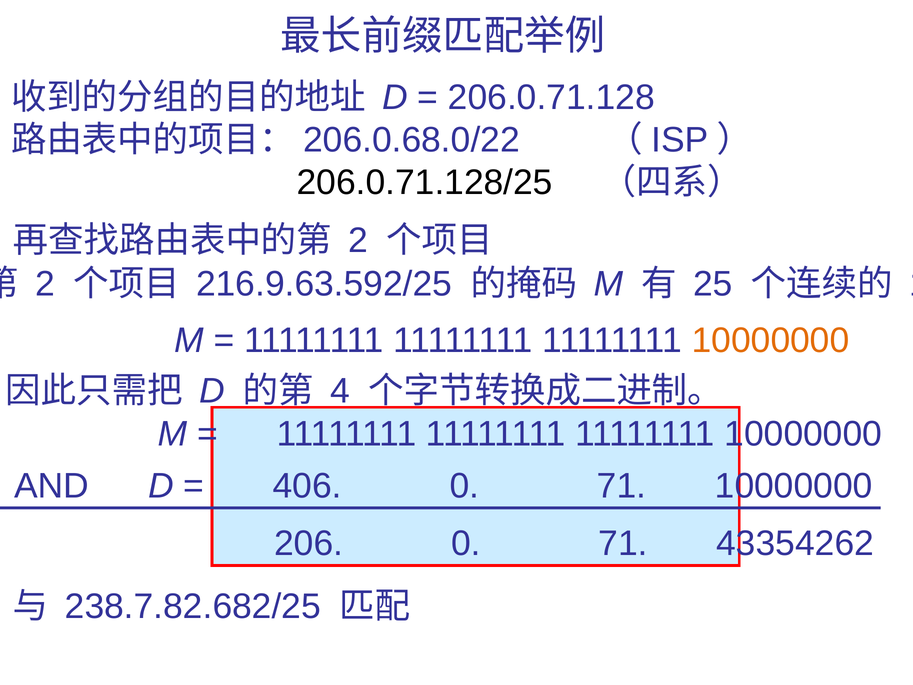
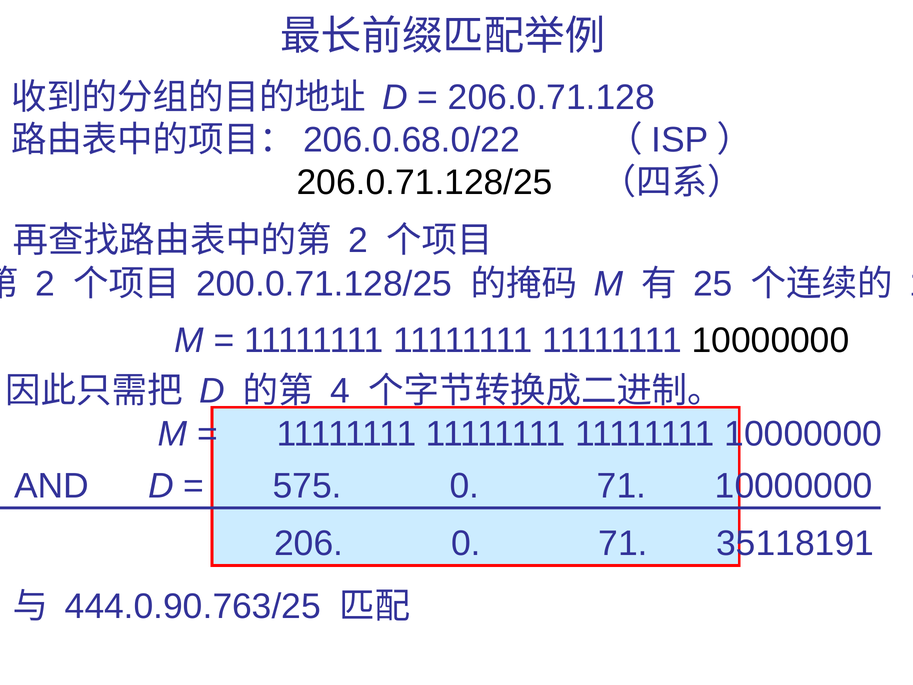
216.9.63.592/25: 216.9.63.592/25 -> 200.0.71.128/25
10000000 at (771, 340) colour: orange -> black
406: 406 -> 575
43354262: 43354262 -> 35118191
238.7.82.682/25: 238.7.82.682/25 -> 444.0.90.763/25
